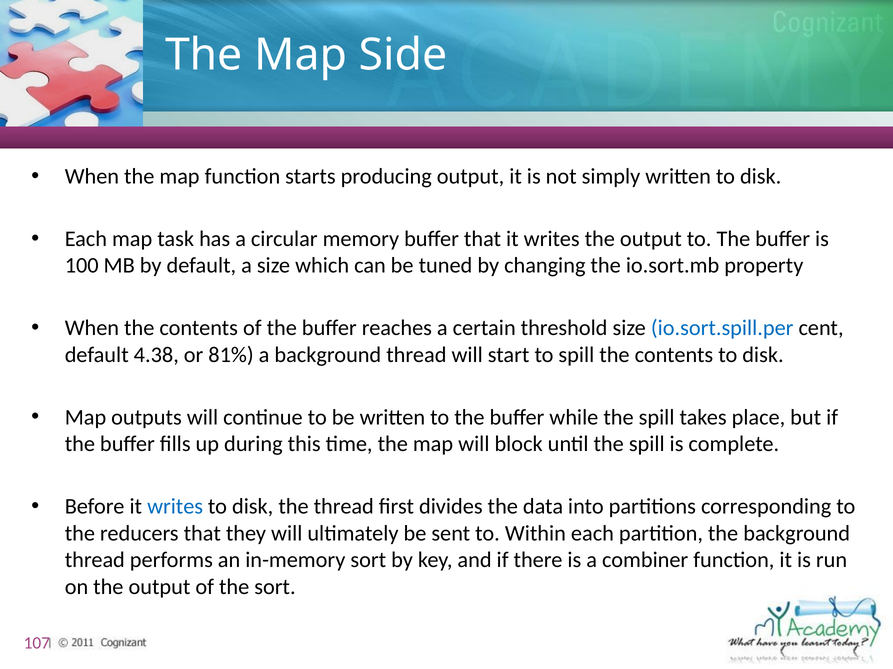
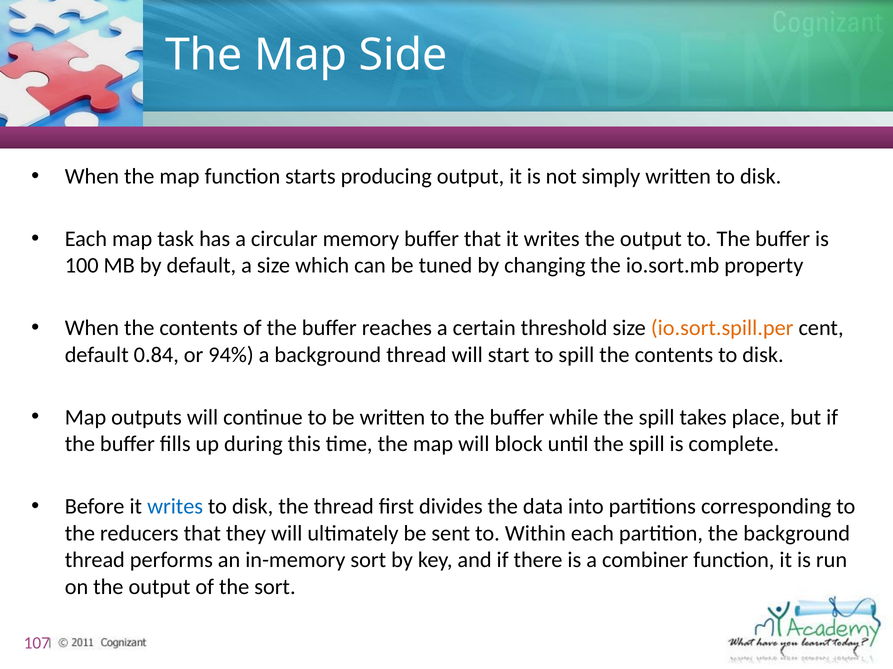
io.sort.spill.per colour: blue -> orange
4.38: 4.38 -> 0.84
81%: 81% -> 94%
